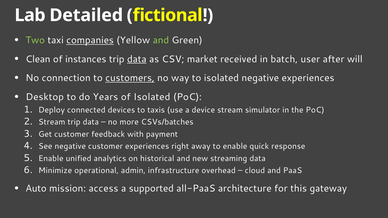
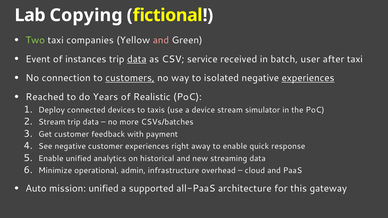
Detailed: Detailed -> Copying
companies underline: present -> none
and at (161, 40) colour: light green -> pink
Clean: Clean -> Event
market: market -> service
after will: will -> taxi
experiences at (308, 78) underline: none -> present
Desktop: Desktop -> Reached
of Isolated: Isolated -> Realistic
mission access: access -> unified
